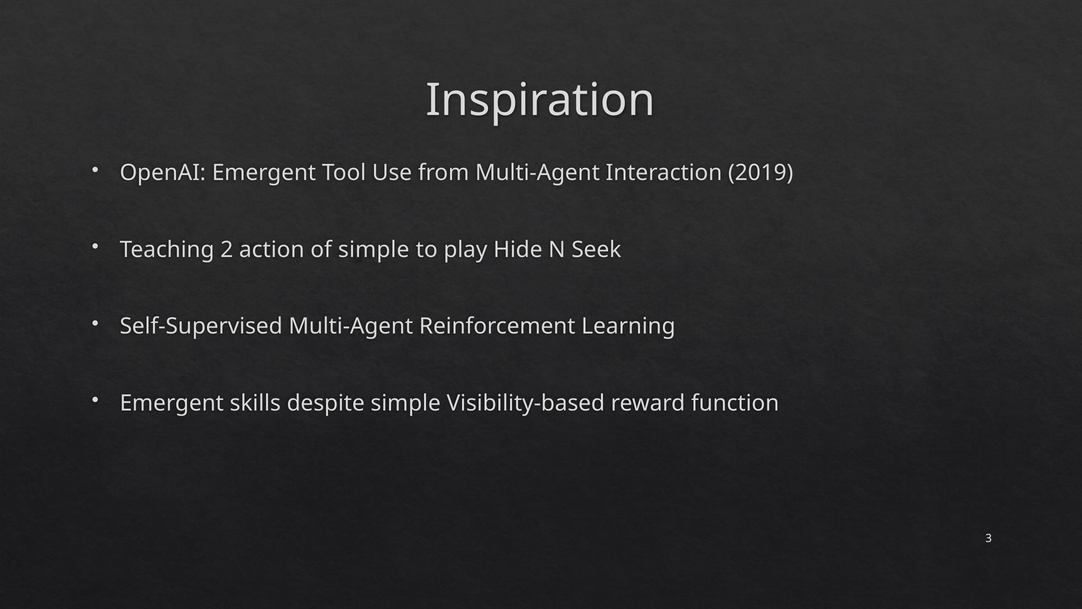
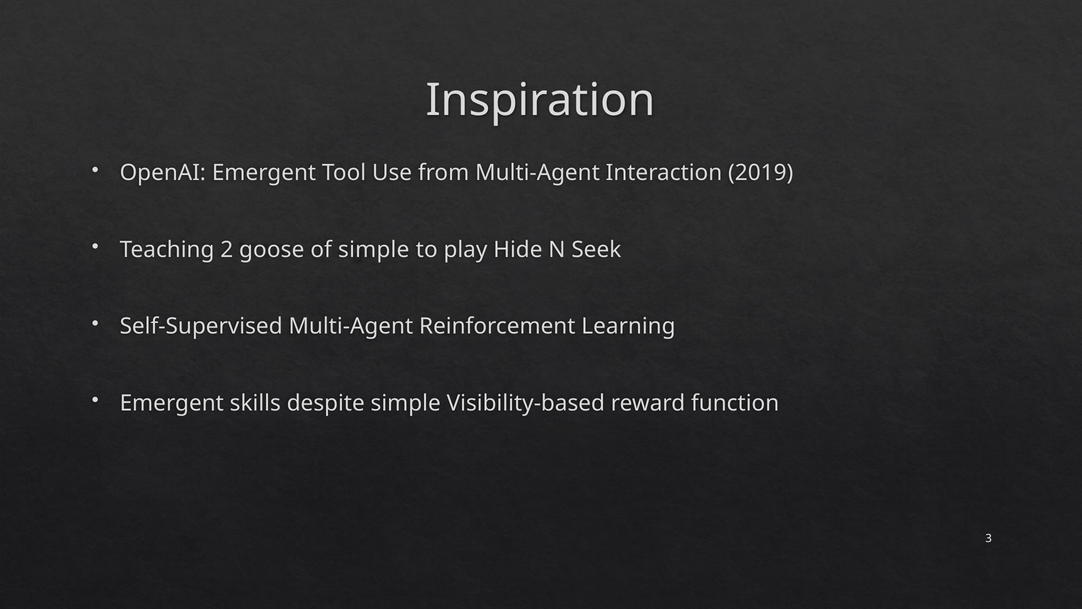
action: action -> goose
